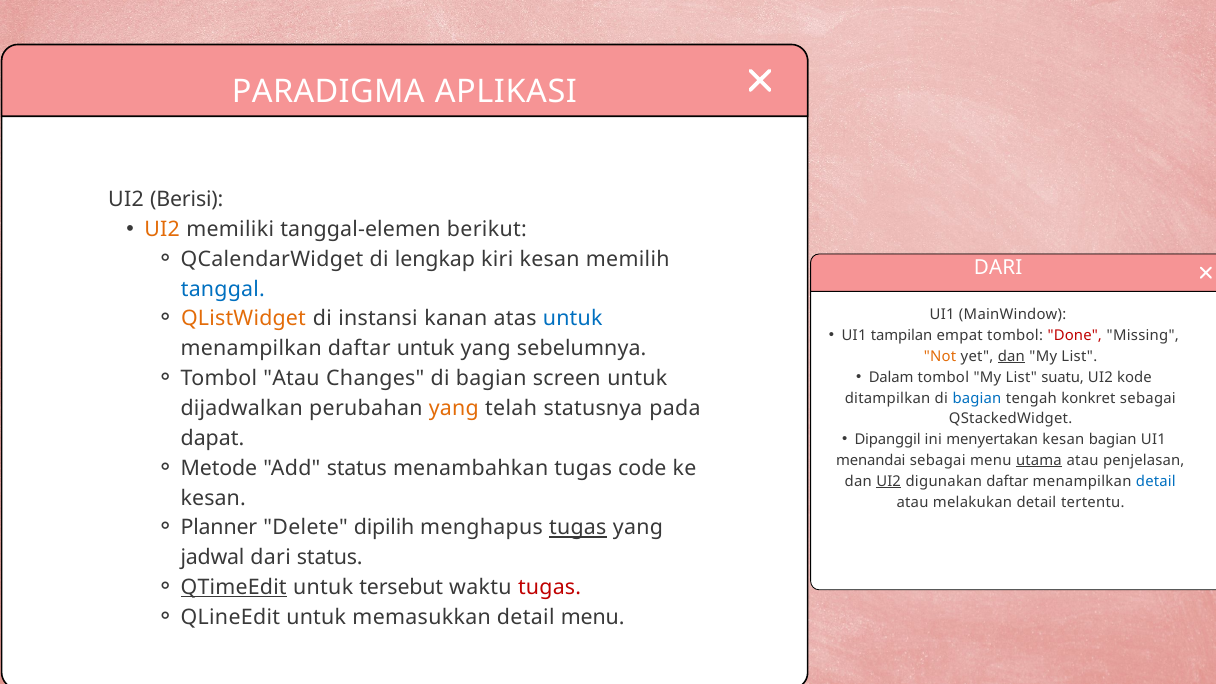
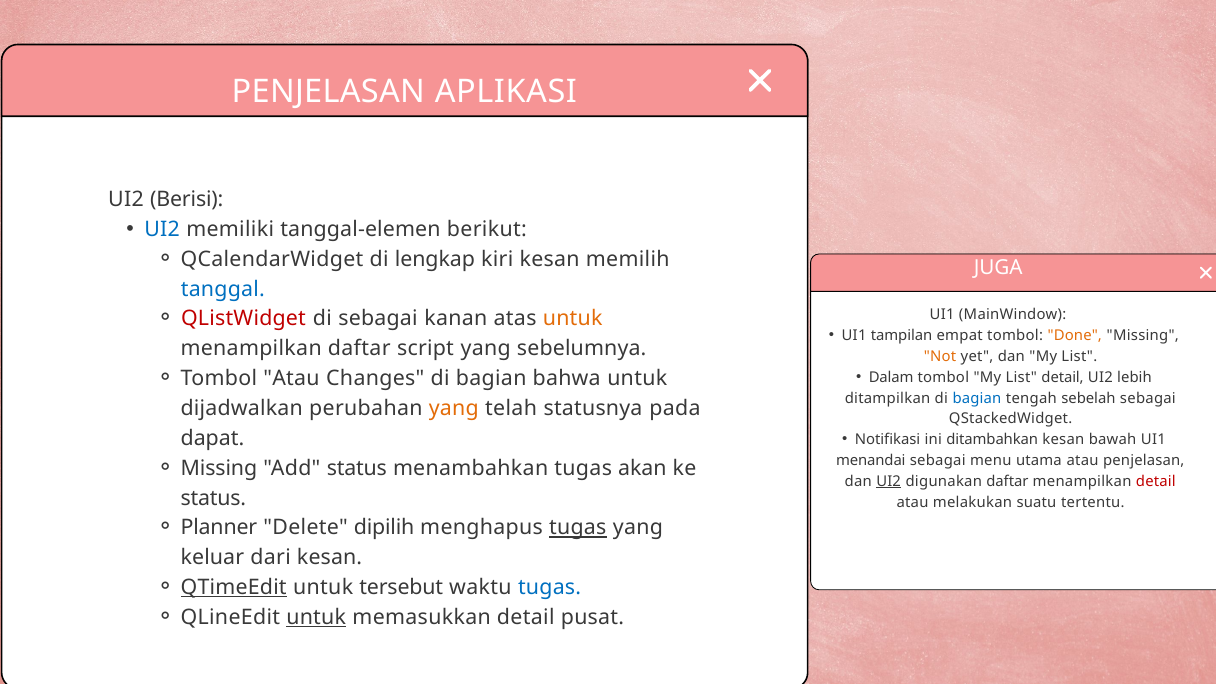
PARADIGMA at (328, 92): PARADIGMA -> PENJELASAN
UI2 at (162, 229) colour: orange -> blue
DARI at (998, 267): DARI -> JUGA
QListWidget colour: orange -> red
di instansi: instansi -> sebagai
untuk at (573, 319) colour: blue -> orange
Done colour: red -> orange
daftar untuk: untuk -> script
dan at (1011, 357) underline: present -> none
screen: screen -> bahwa
List suatu: suatu -> detail
kode: kode -> lebih
konkret: konkret -> sebelah
Dipanggil: Dipanggil -> Notifikasi
menyertakan: menyertakan -> ditambahkan
kesan bagian: bagian -> bawah
utama underline: present -> none
Metode at (219, 468): Metode -> Missing
code: code -> akan
detail at (1156, 481) colour: blue -> red
kesan at (213, 498): kesan -> status
melakukan detail: detail -> suatu
jadwal: jadwal -> keluar
dari status: status -> kesan
tugas at (550, 588) colour: red -> blue
untuk at (316, 617) underline: none -> present
detail menu: menu -> pusat
